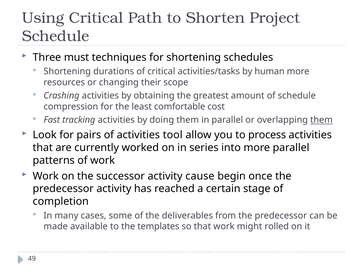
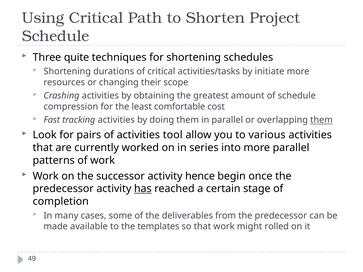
must: must -> quite
human: human -> initiate
process: process -> various
cause: cause -> hence
has underline: none -> present
